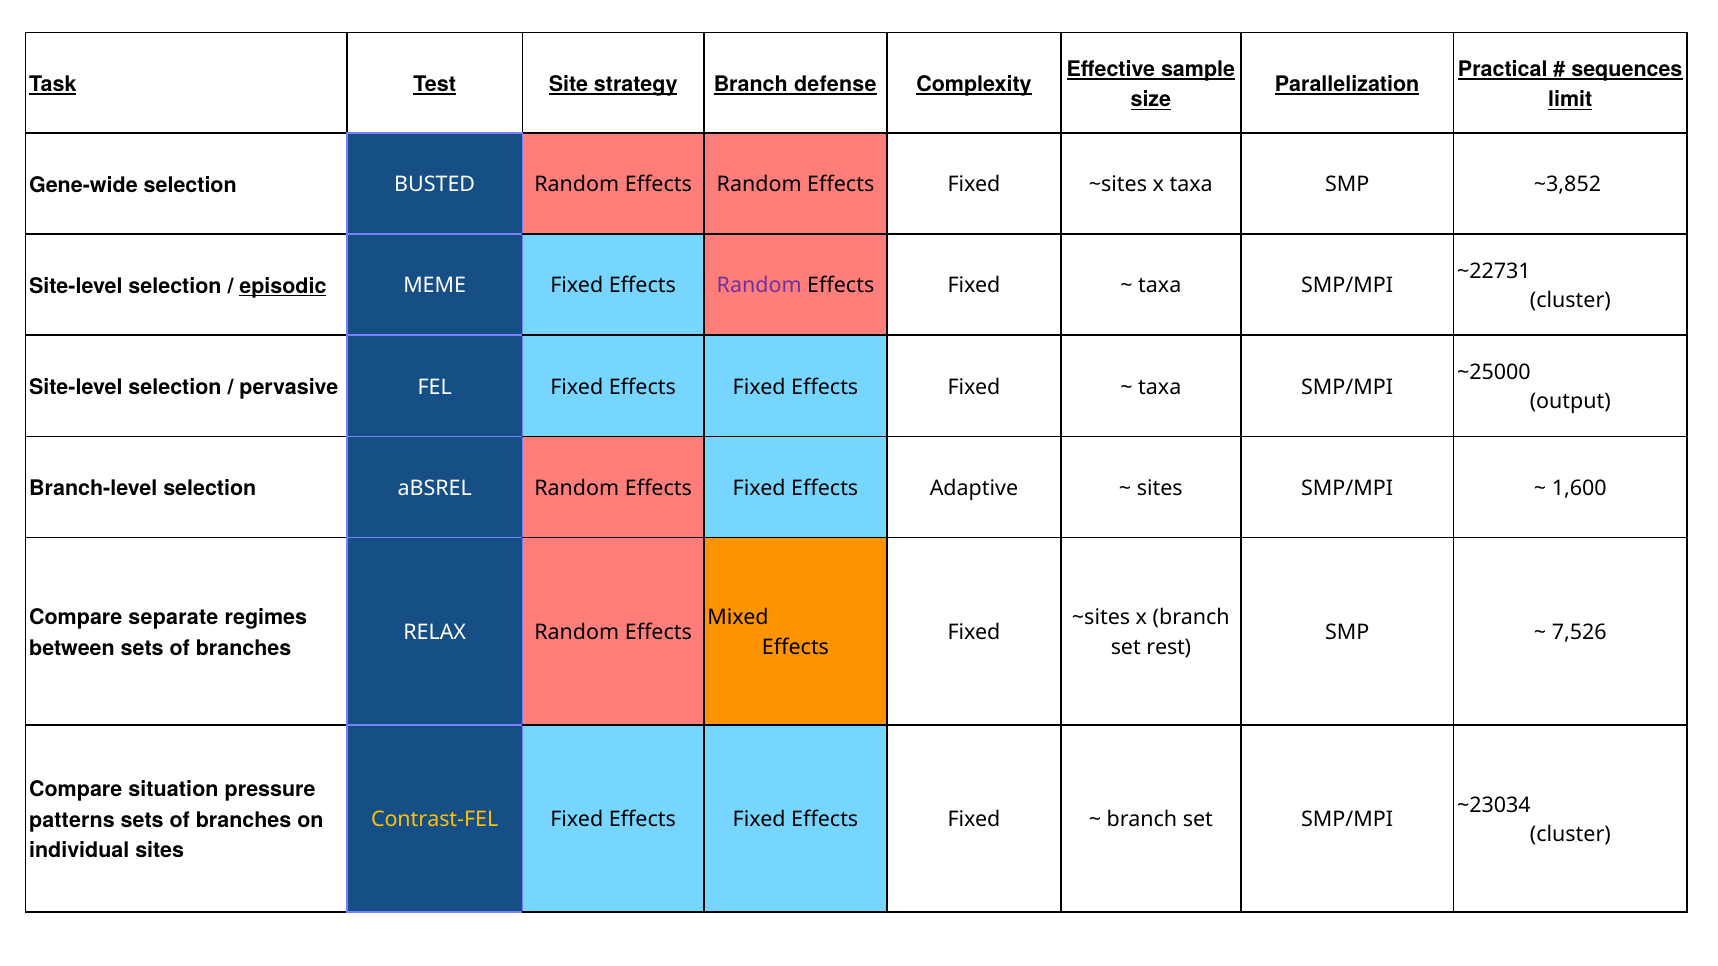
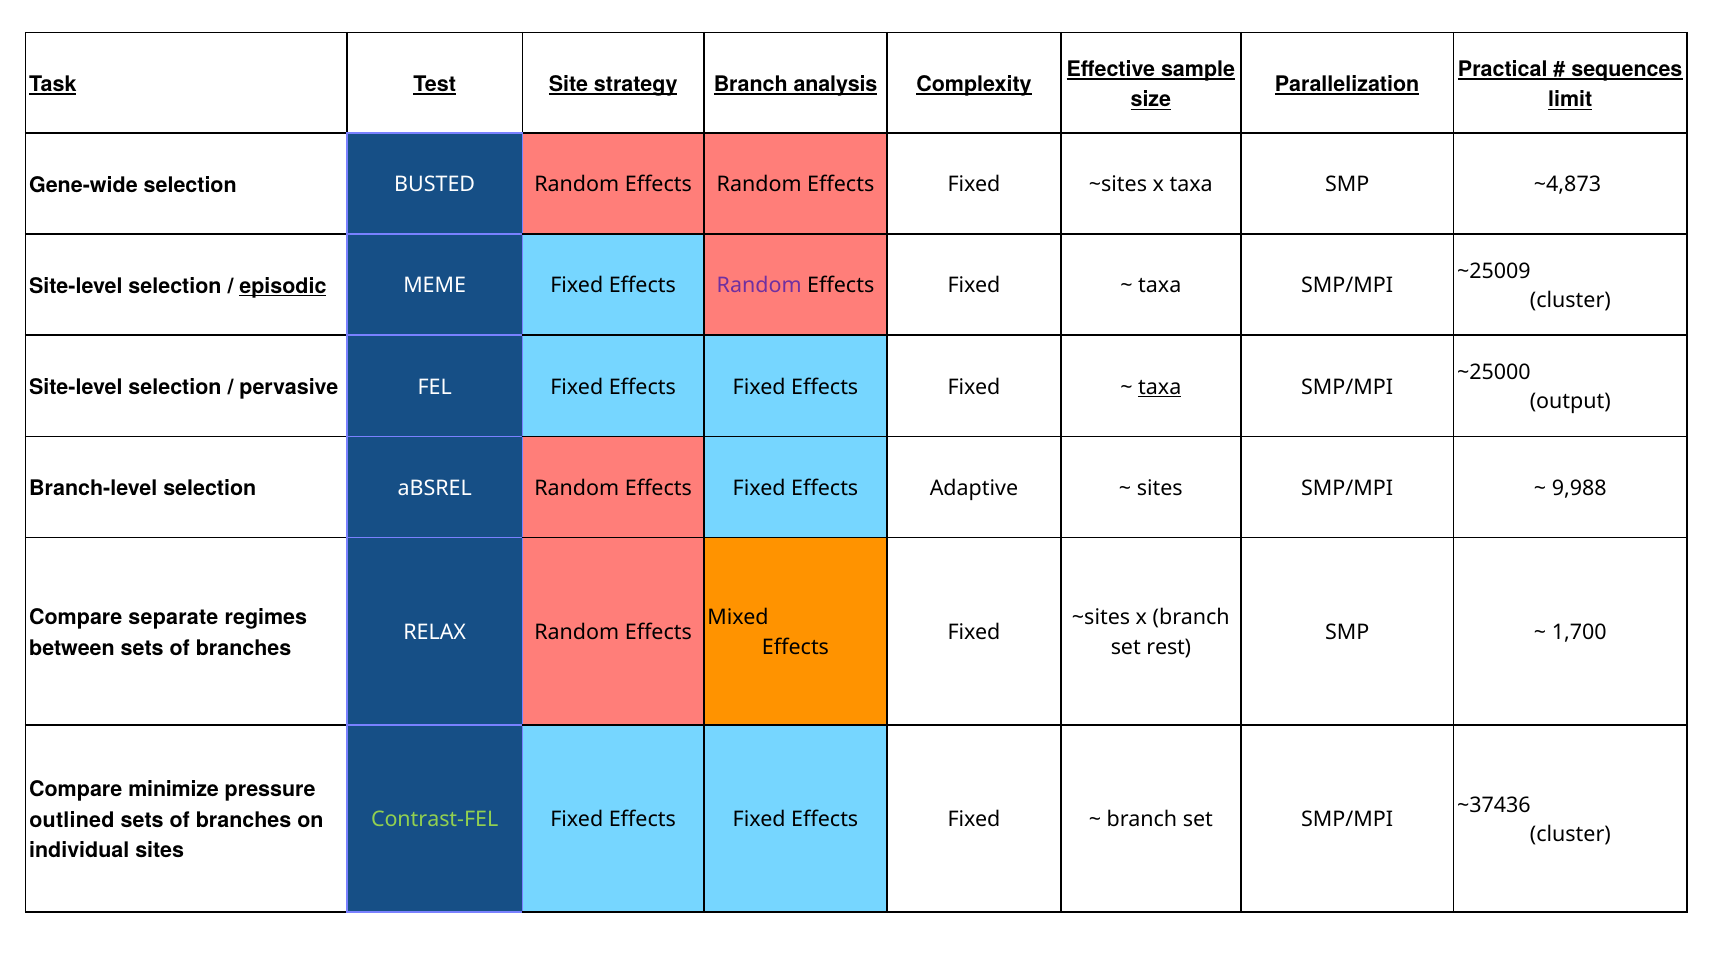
defense: defense -> analysis
~3,852: ~3,852 -> ~4,873
~22731: ~22731 -> ~25009
taxa at (1160, 387) underline: none -> present
1,600: 1,600 -> 9,988
7,526: 7,526 -> 1,700
situation: situation -> minimize
~23034: ~23034 -> ~37436
patterns: patterns -> outlined
Contrast-FEL colour: yellow -> light green
